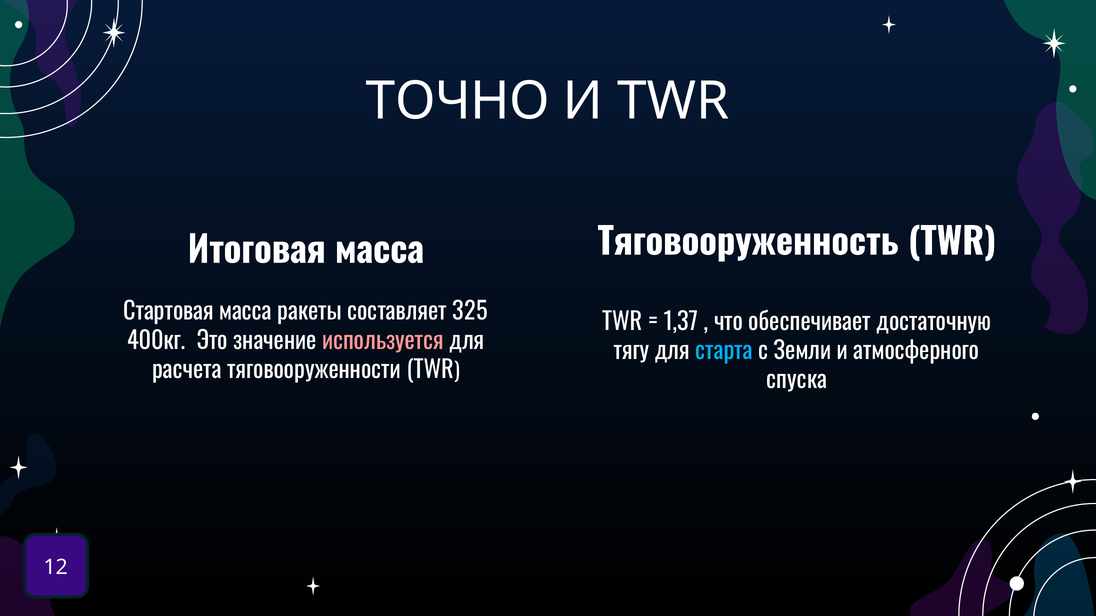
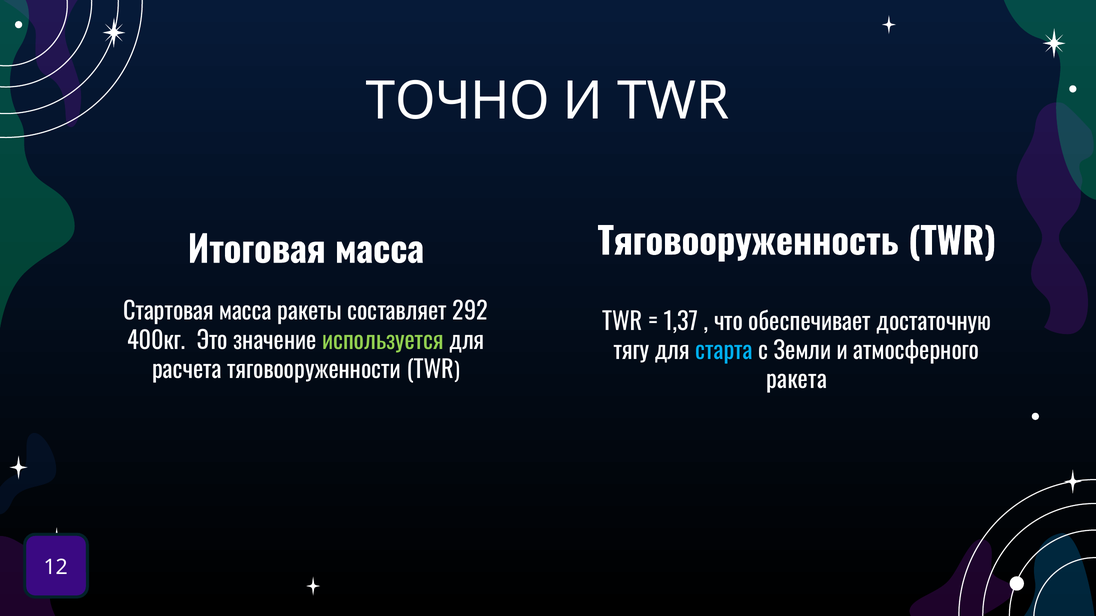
325: 325 -> 292
используется colour: pink -> light green
спуска: спуска -> ракета
